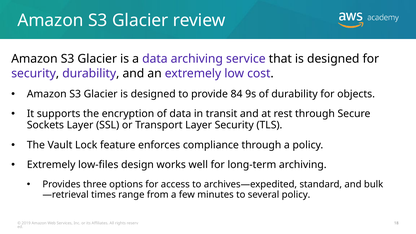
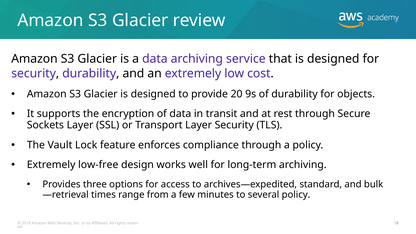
84: 84 -> 20
low-files: low-files -> low-free
